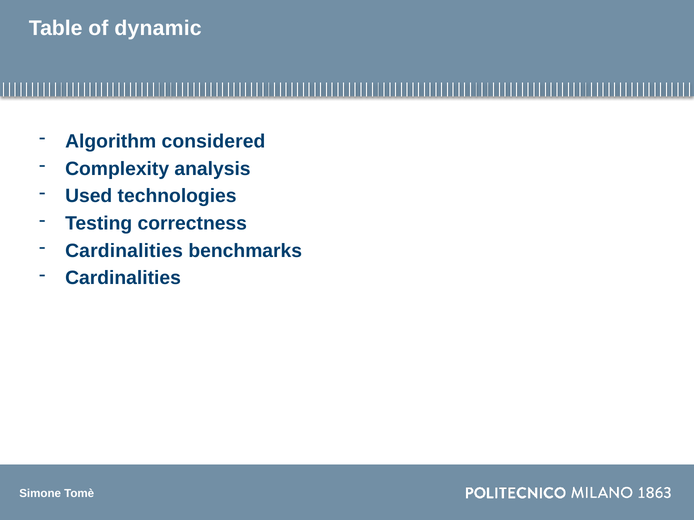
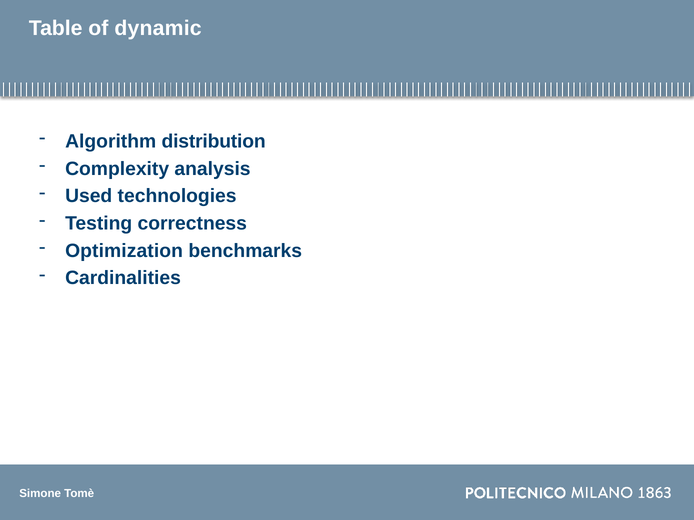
considered: considered -> distribution
Cardinalities at (124, 251): Cardinalities -> Optimization
